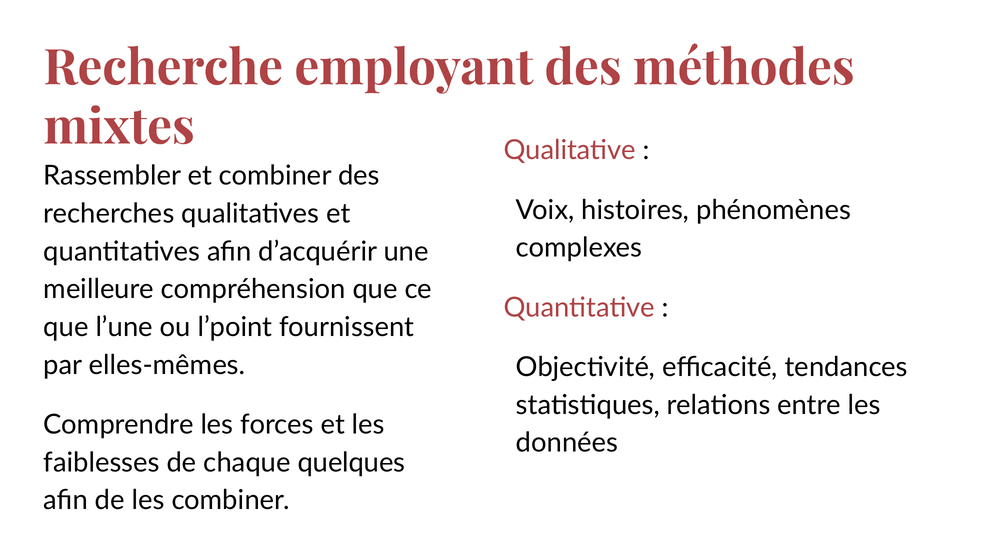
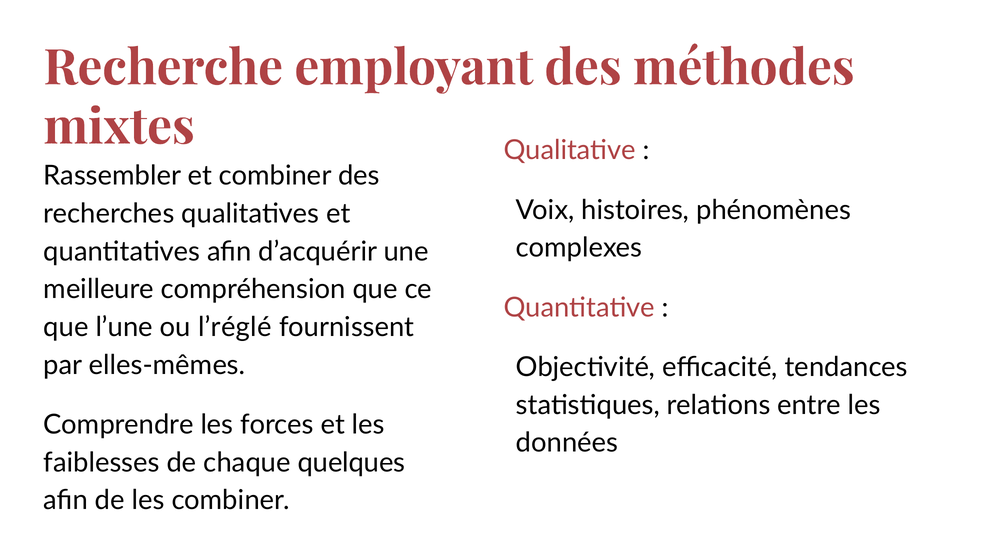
l’point: l’point -> l’réglé
